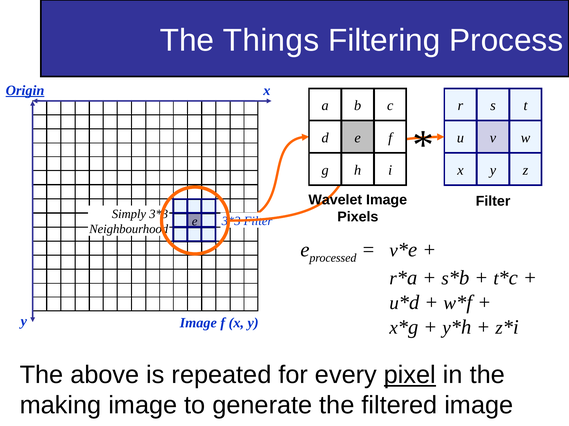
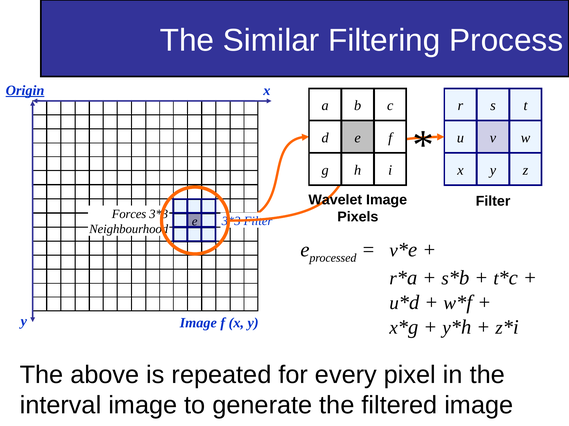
Things: Things -> Similar
Simply: Simply -> Forces
pixel underline: present -> none
making: making -> interval
